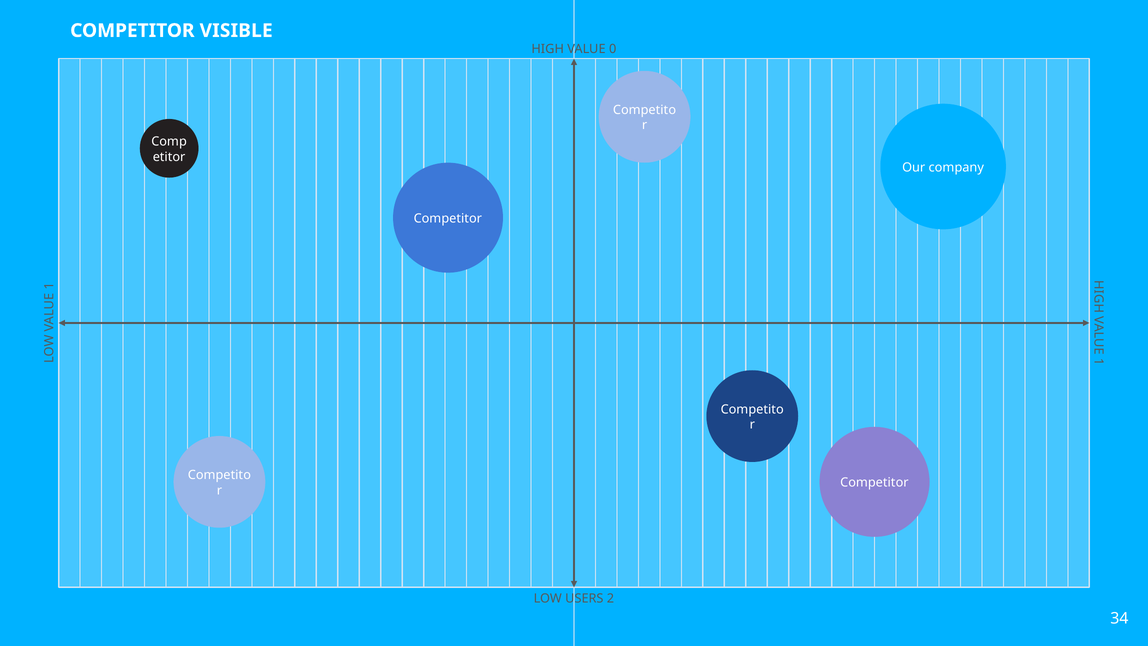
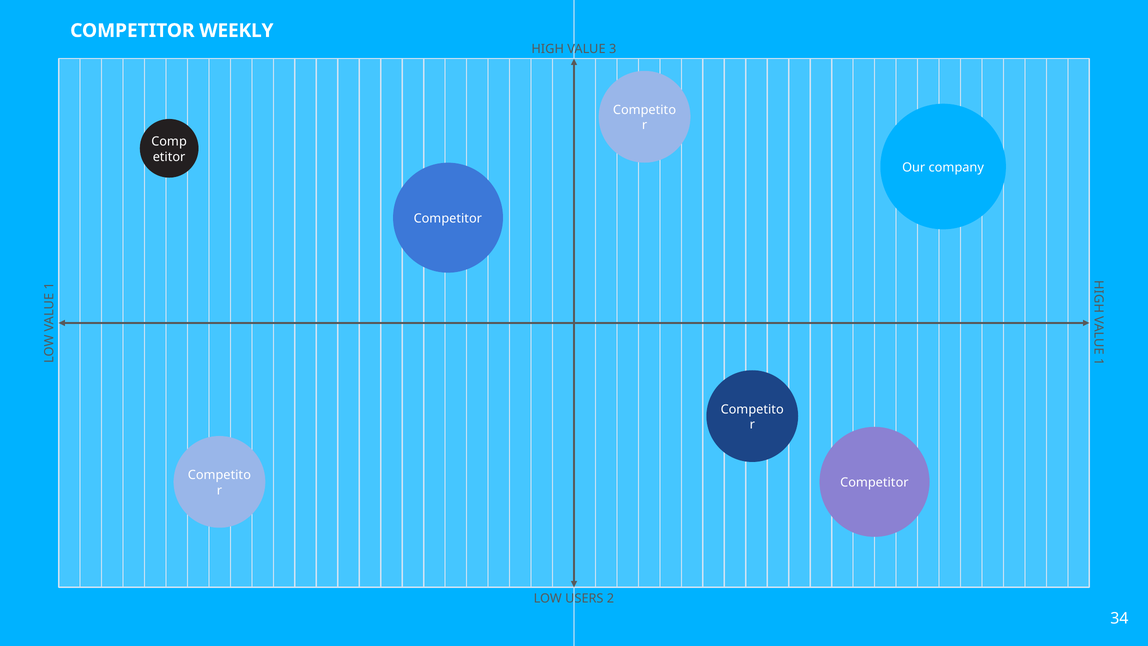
VISIBLE: VISIBLE -> WEEKLY
0: 0 -> 3
